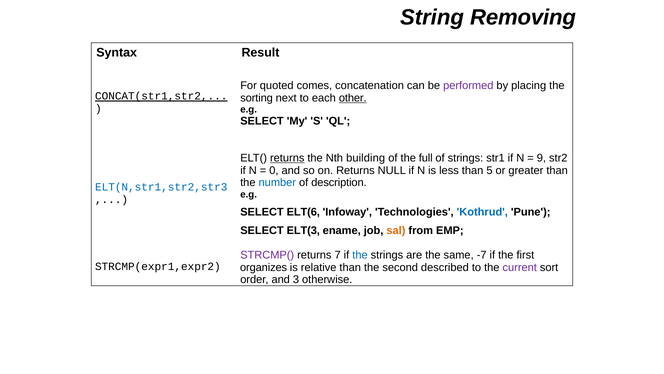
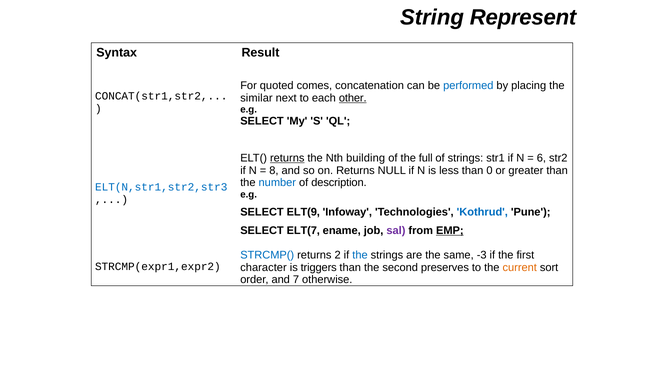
Removing: Removing -> Represent
performed colour: purple -> blue
CONCAT(str1,str2 underline: present -> none
sorting: sorting -> similar
9: 9 -> 6
0: 0 -> 8
5: 5 -> 0
ELT(6: ELT(6 -> ELT(9
ELT(3: ELT(3 -> ELT(7
sal colour: orange -> purple
EMP underline: none -> present
STRCMP( colour: purple -> blue
7: 7 -> 2
-7: -7 -> -3
organizes: organizes -> character
relative: relative -> triggers
described: described -> preserves
current colour: purple -> orange
3: 3 -> 7
